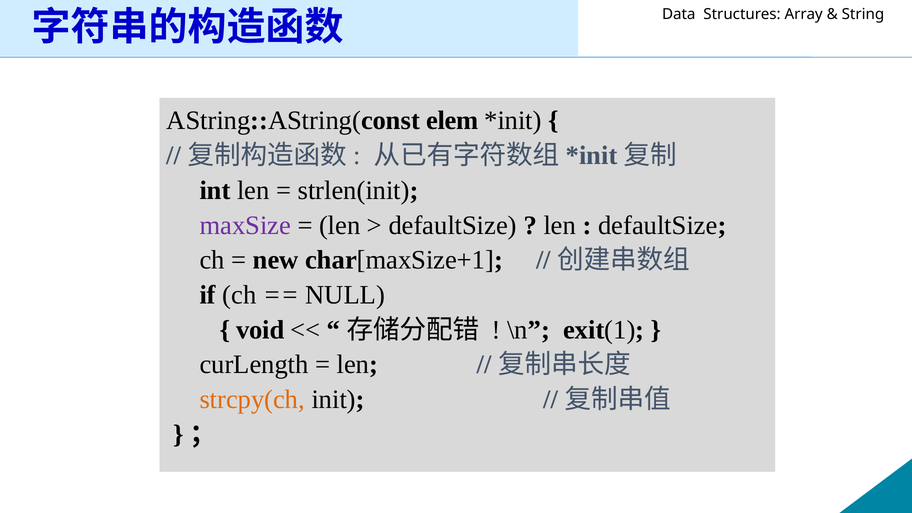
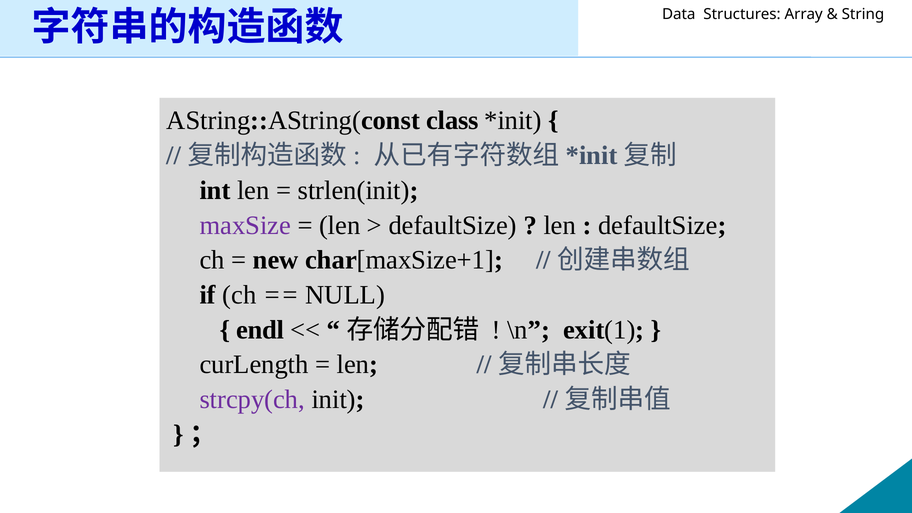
elem: elem -> class
void: void -> endl
strcpy(ch colour: orange -> purple
